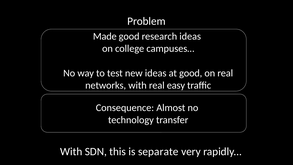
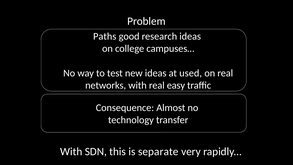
Made: Made -> Paths
at good: good -> used
